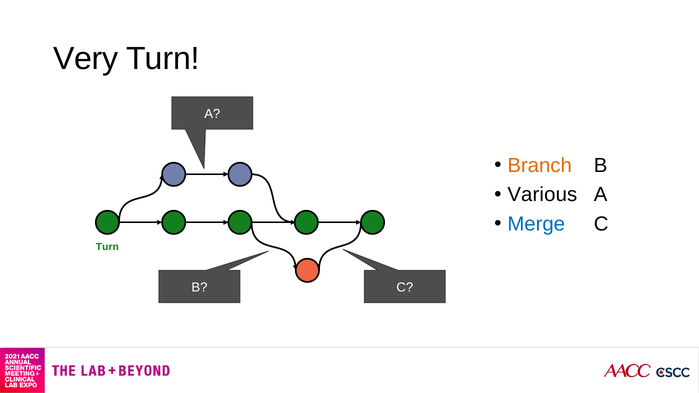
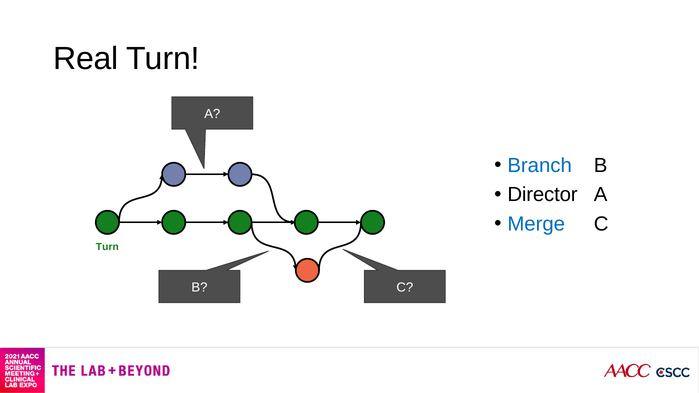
Very: Very -> Real
Branch colour: orange -> blue
Various: Various -> Director
